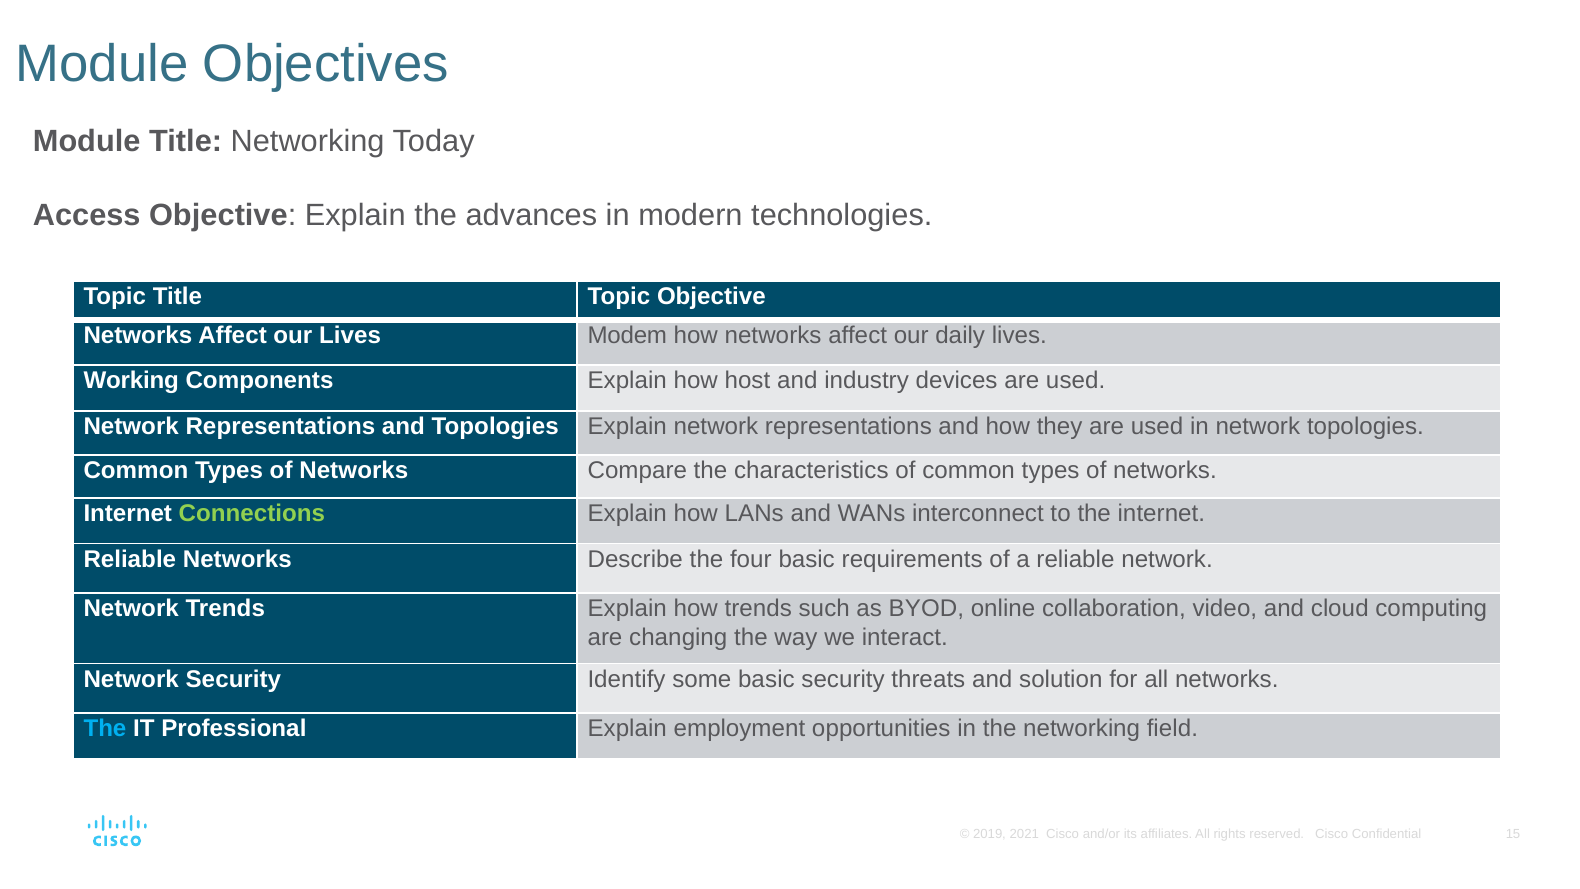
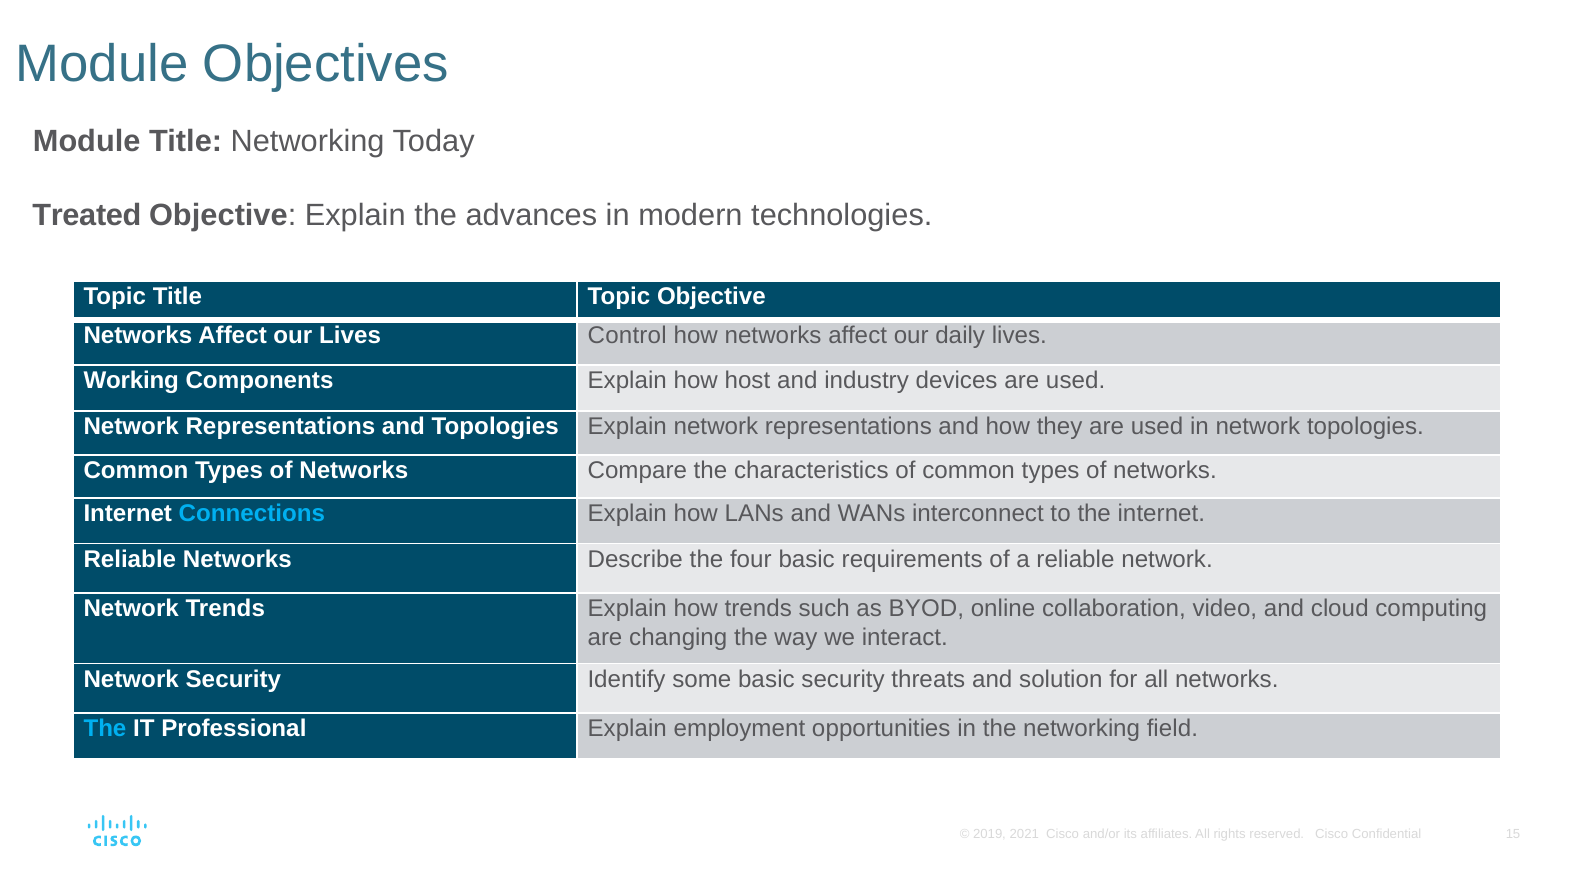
Access: Access -> Treated
Modem: Modem -> Control
Connections colour: light green -> light blue
